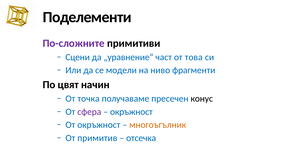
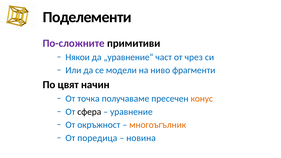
Сцени: Сцени -> Някои
това: това -> чрез
конус colour: black -> orange
сфера colour: purple -> black
окръжност at (131, 112): окръжност -> уравнение
примитив: примитив -> поредица
отсечка: отсечка -> новина
